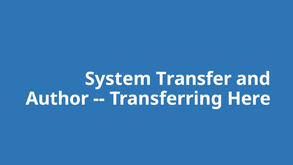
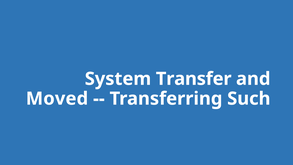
Author: Author -> Moved
Here: Here -> Such
